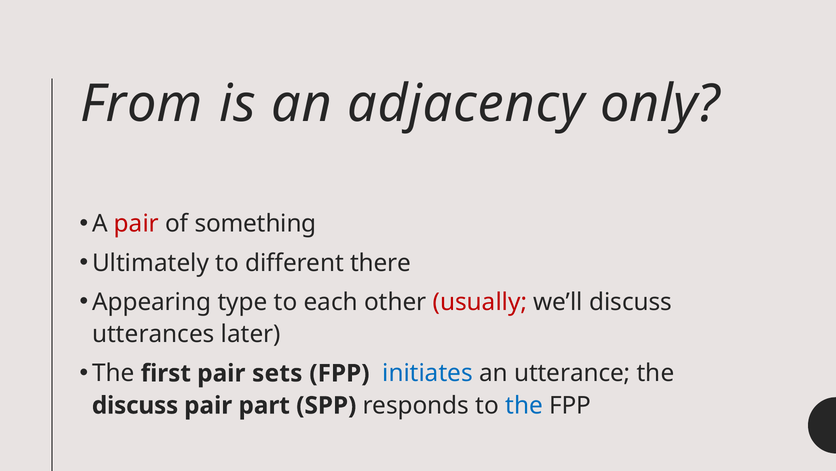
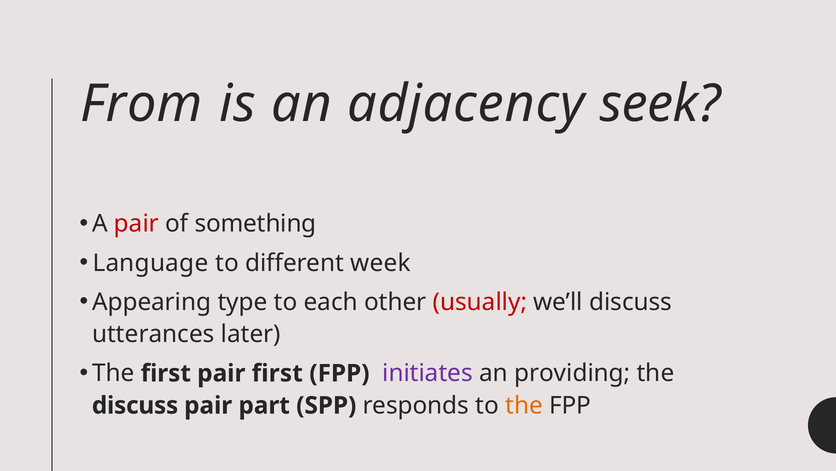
only: only -> seek
Ultimately: Ultimately -> Language
there: there -> week
pair sets: sets -> first
initiates colour: blue -> purple
utterance: utterance -> providing
the at (524, 405) colour: blue -> orange
